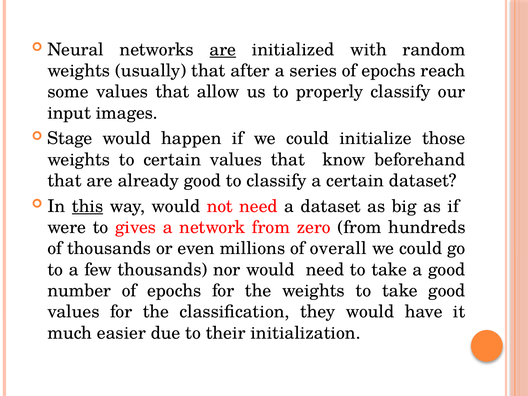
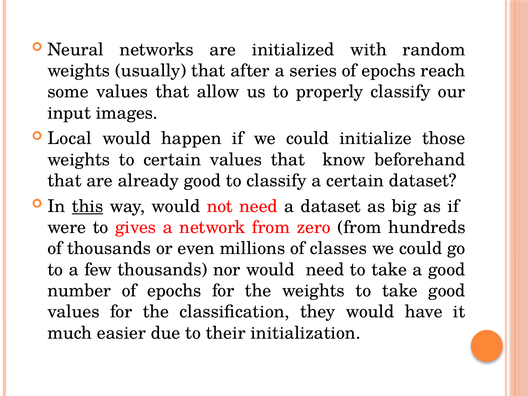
are at (223, 50) underline: present -> none
Stage: Stage -> Local
overall: overall -> classes
